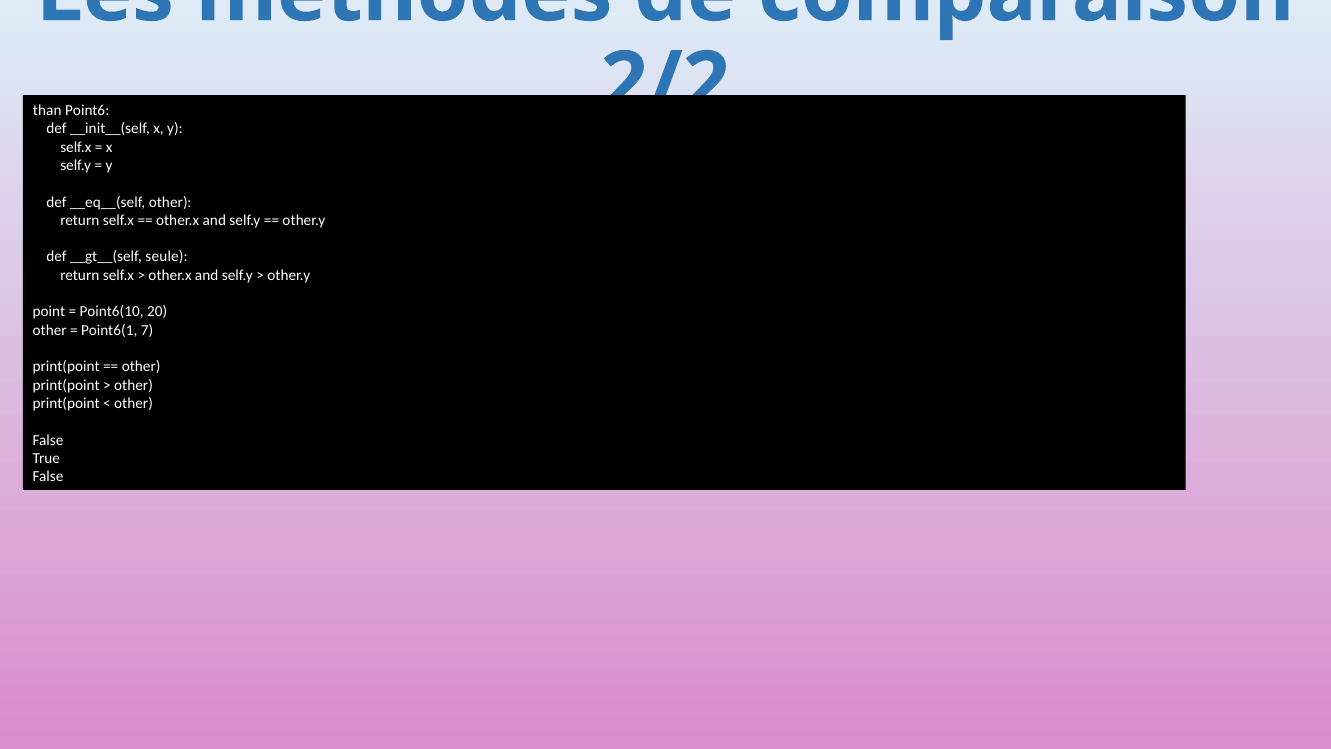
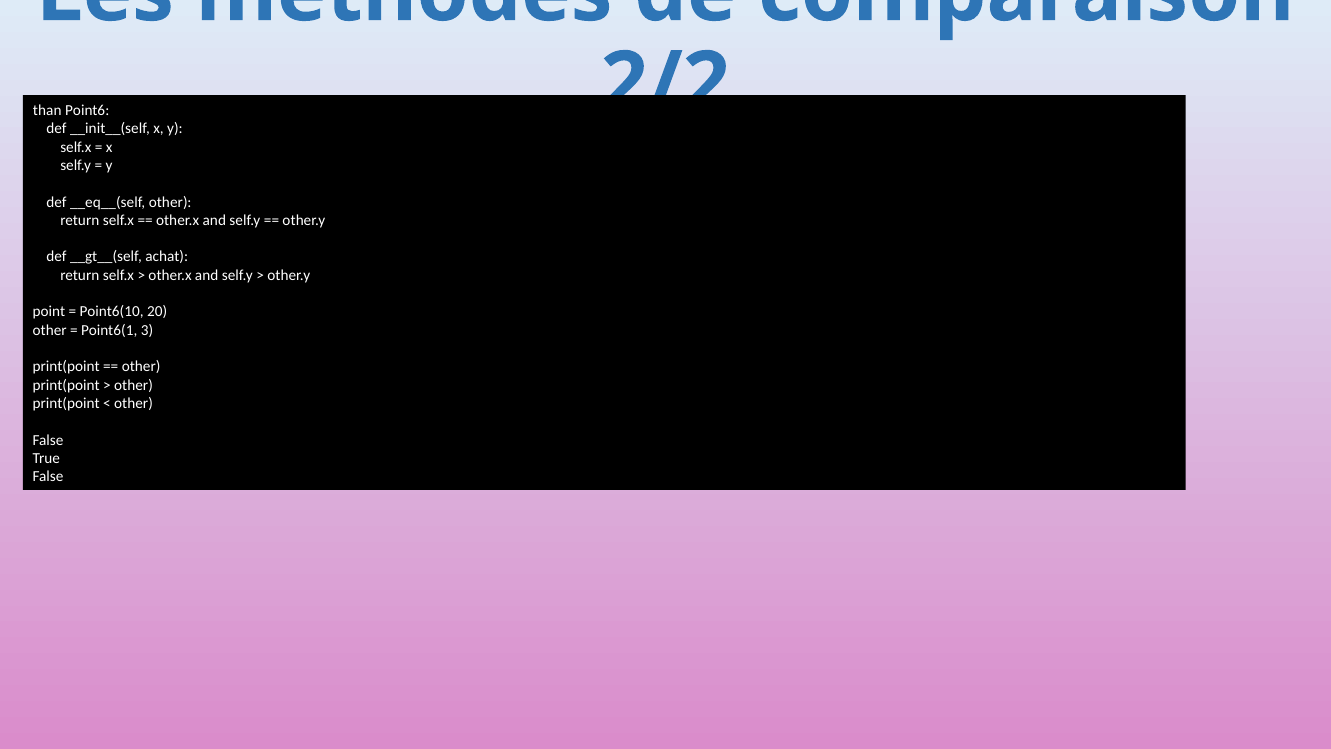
seule: seule -> achat
7: 7 -> 3
